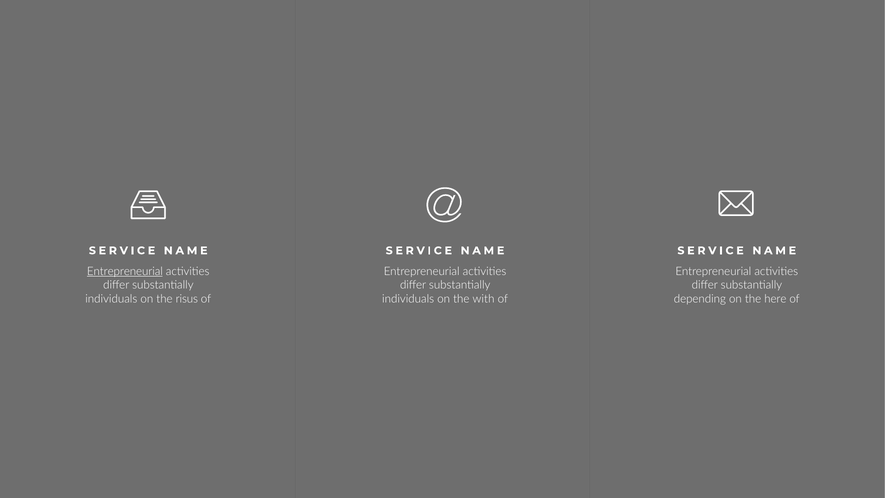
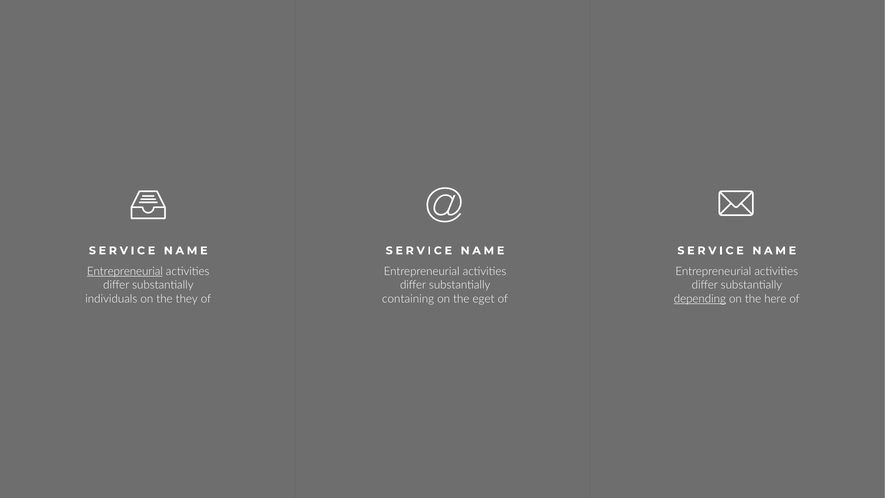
risus: risus -> they
individuals at (408, 299): individuals -> containing
with: with -> eget
depending underline: none -> present
